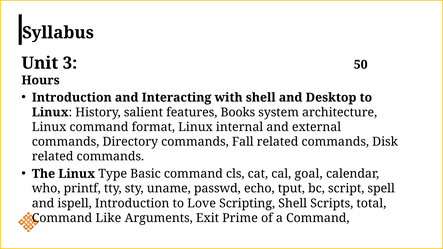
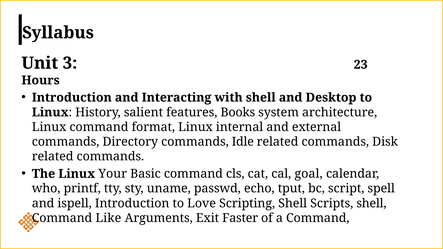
50: 50 -> 23
Fall: Fall -> Idle
Type: Type -> Your
Scripts total: total -> shell
Prime: Prime -> Faster
